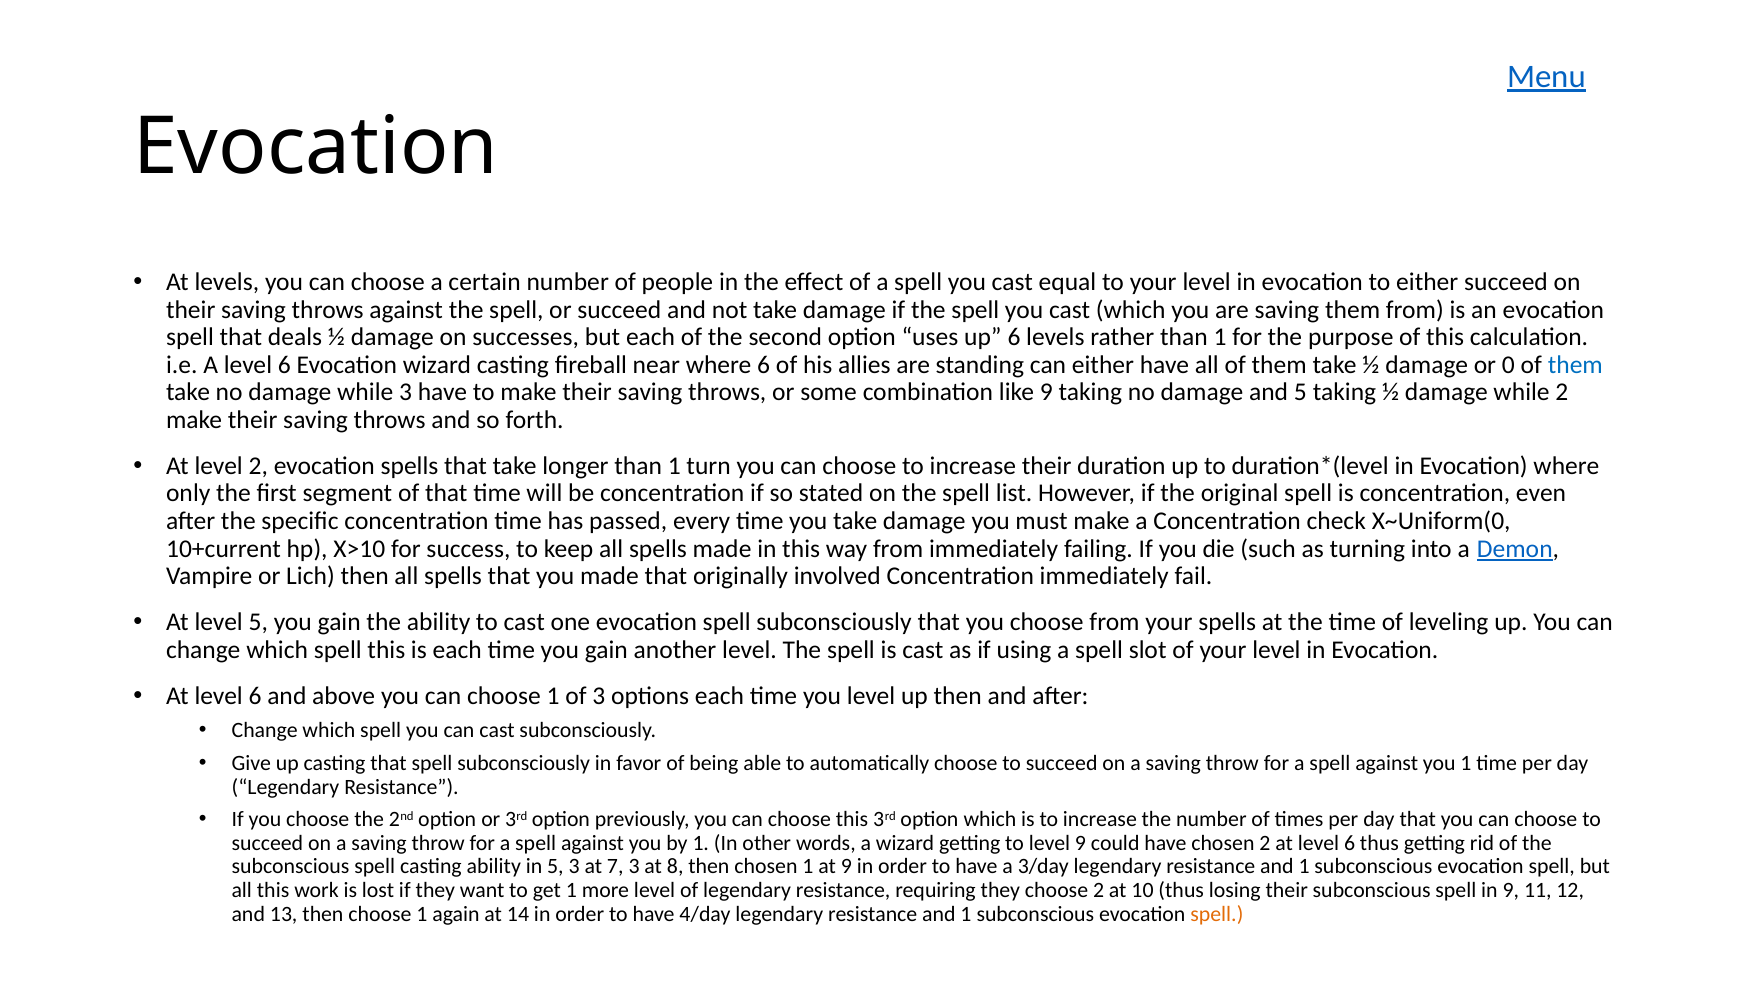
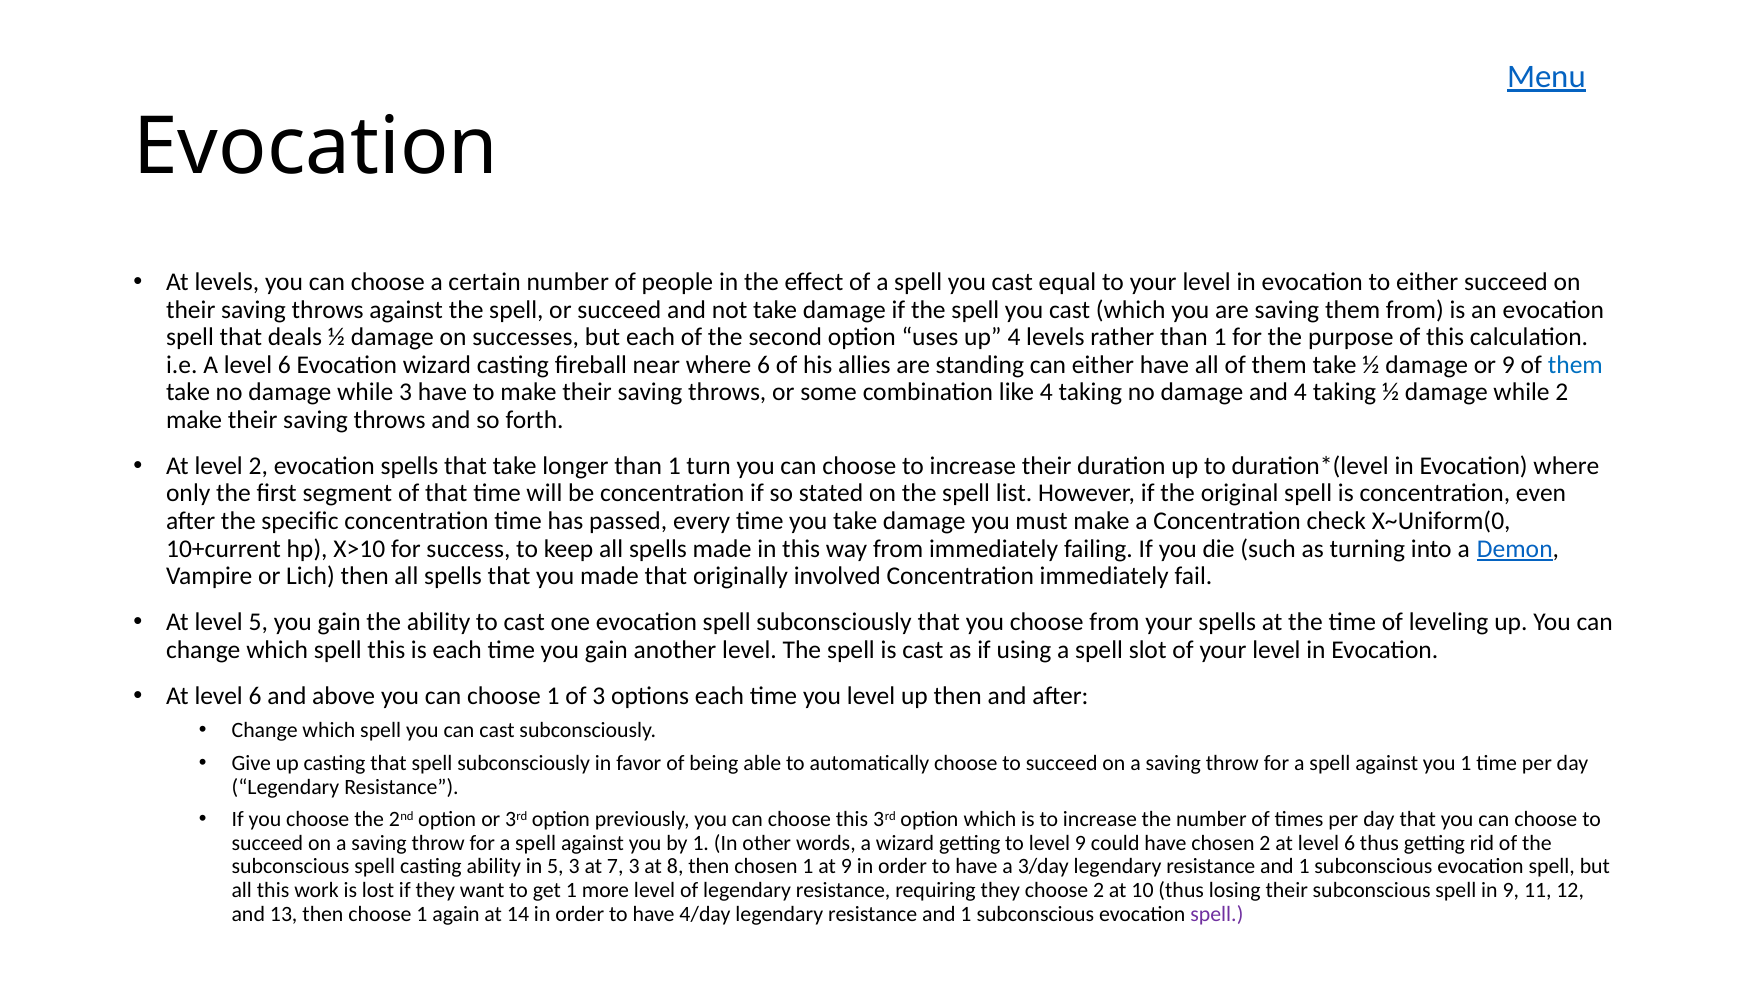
up 6: 6 -> 4
or 0: 0 -> 9
like 9: 9 -> 4
and 5: 5 -> 4
spell at (1217, 914) colour: orange -> purple
